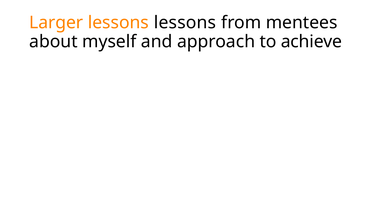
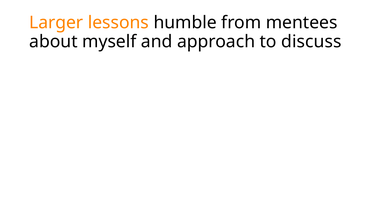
lessons lessons: lessons -> humble
achieve: achieve -> discuss
